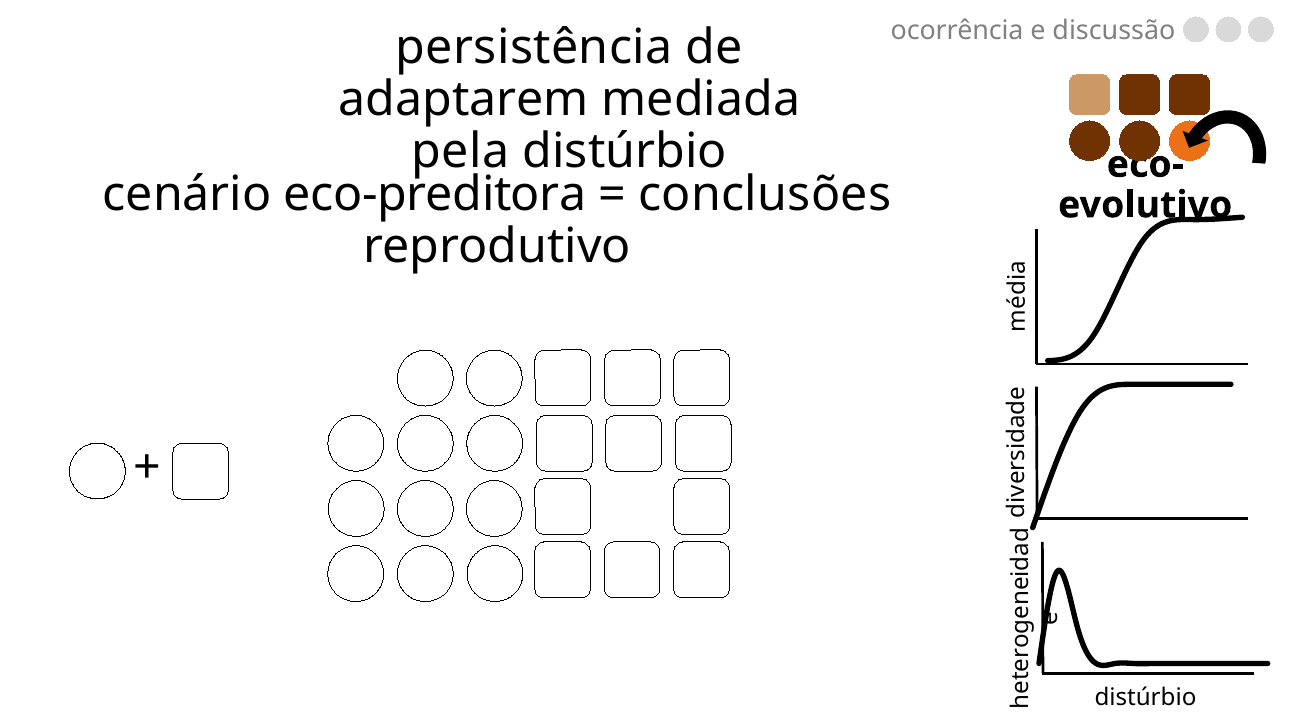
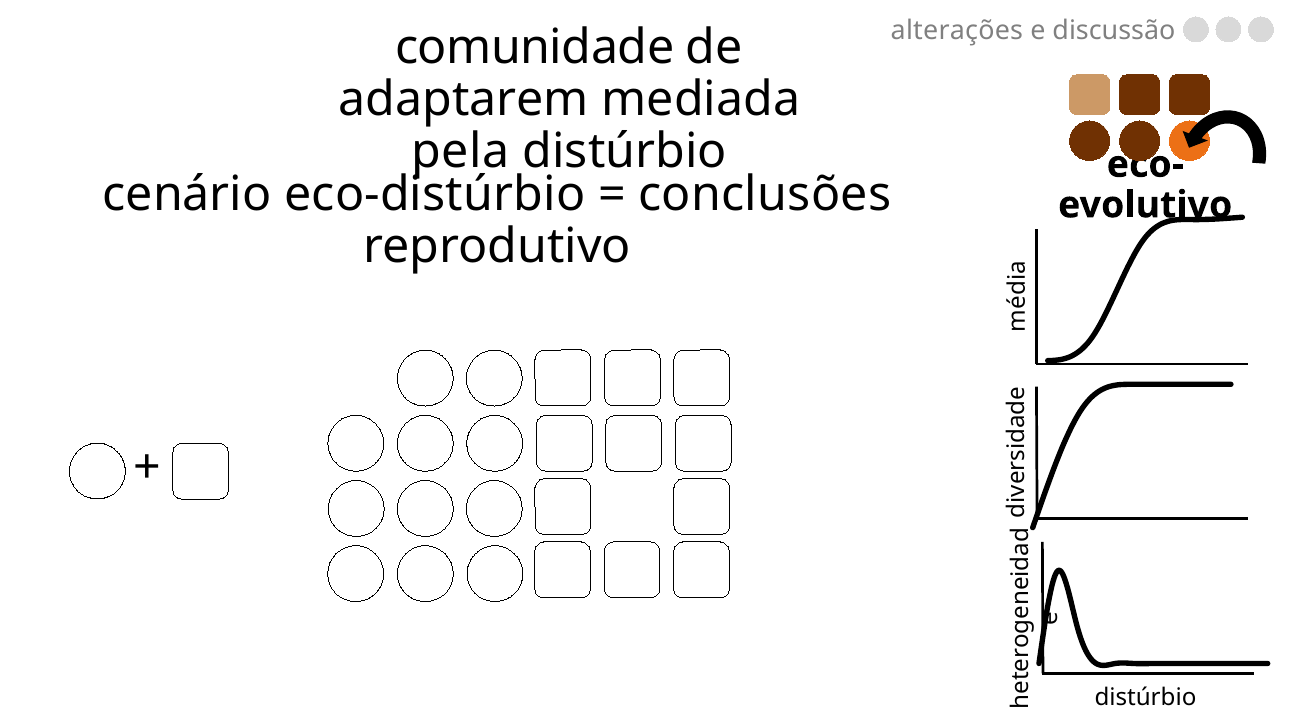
ocorrência: ocorrência -> alterações
persistência: persistência -> comunidade
eco-preditora: eco-preditora -> eco-distúrbio
